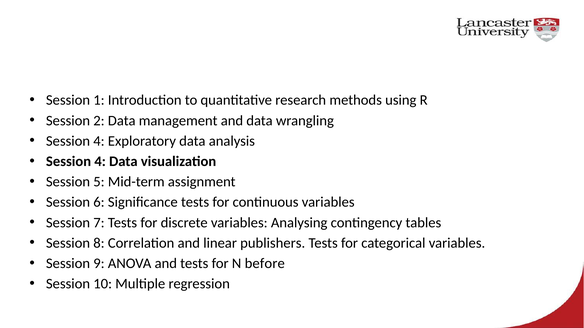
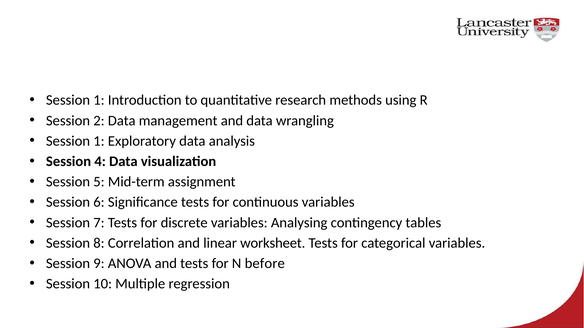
4 at (99, 141): 4 -> 1
publishers: publishers -> worksheet
